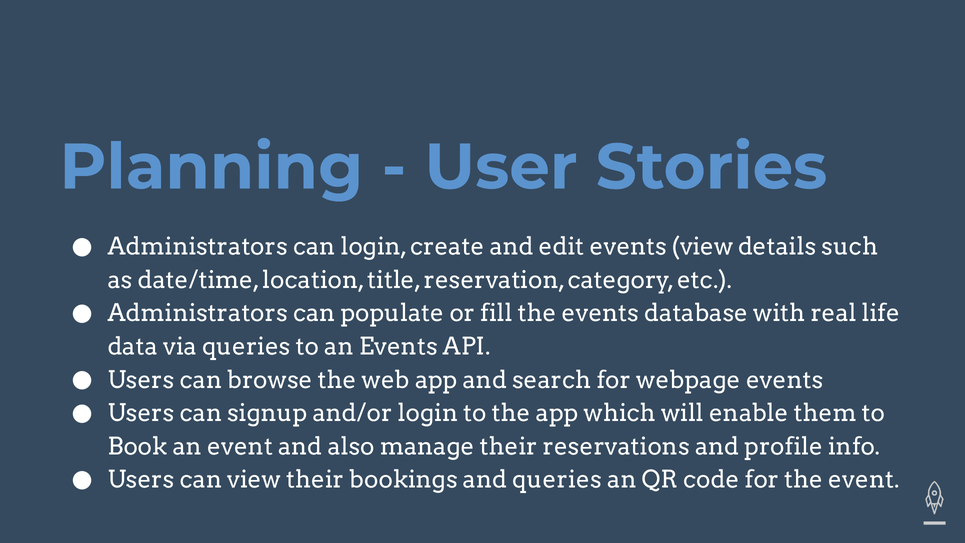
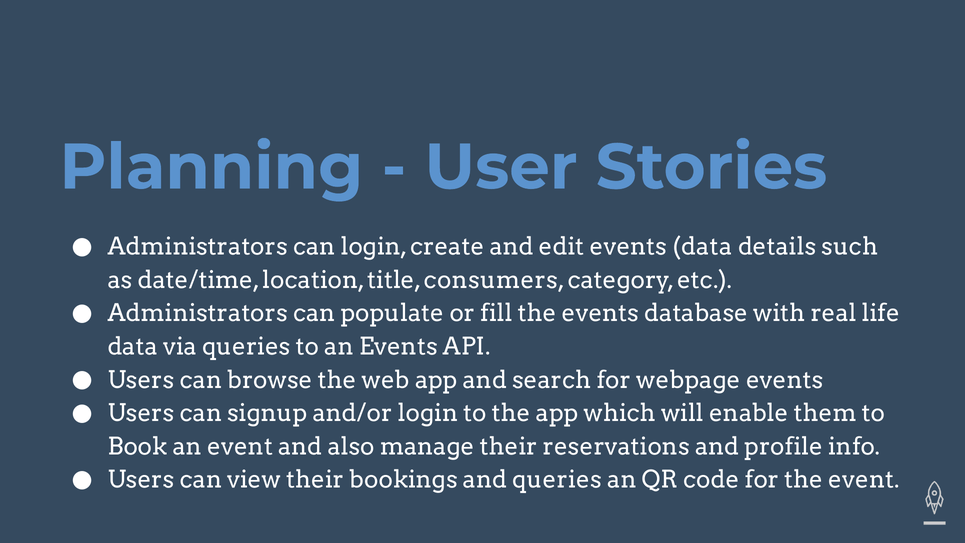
events view: view -> data
reservation: reservation -> consumers
